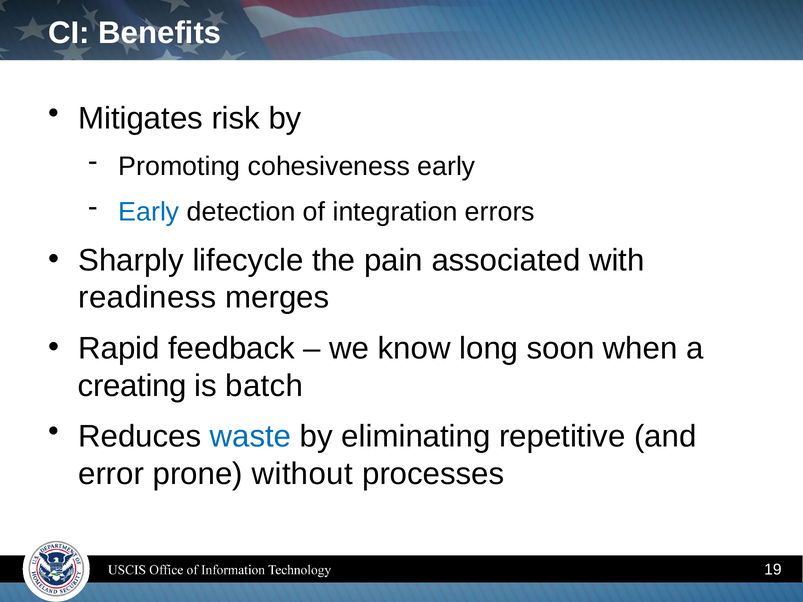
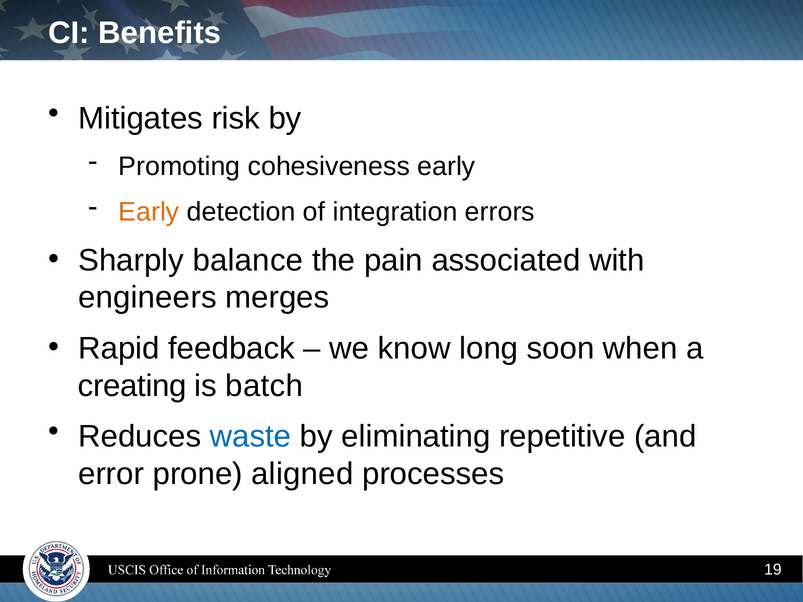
Early at (149, 212) colour: blue -> orange
lifecycle: lifecycle -> balance
readiness: readiness -> engineers
without: without -> aligned
